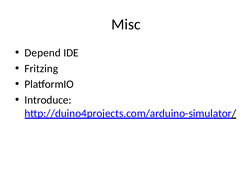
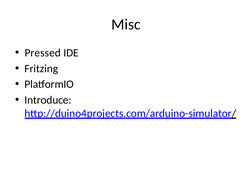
Depend: Depend -> Pressed
